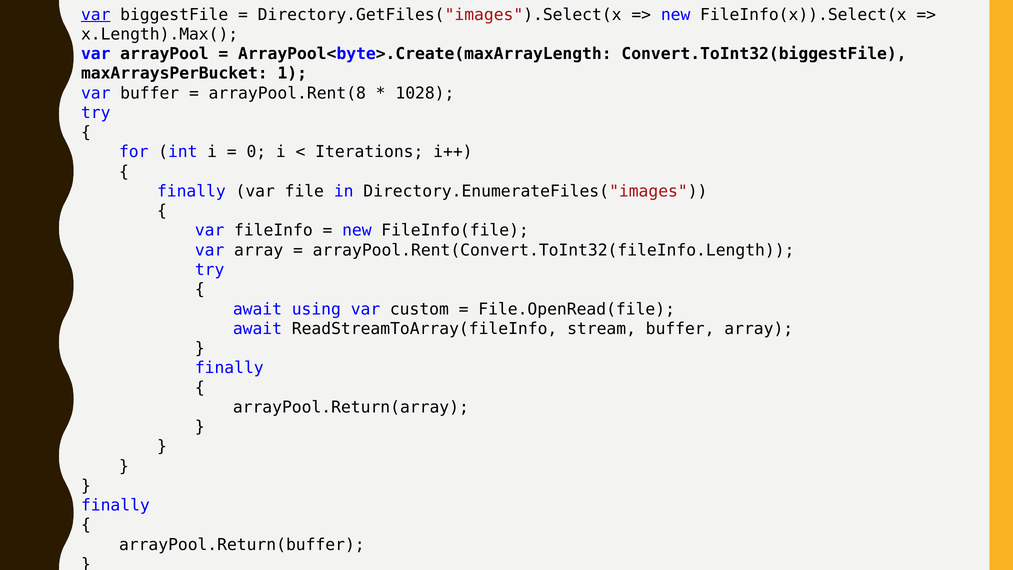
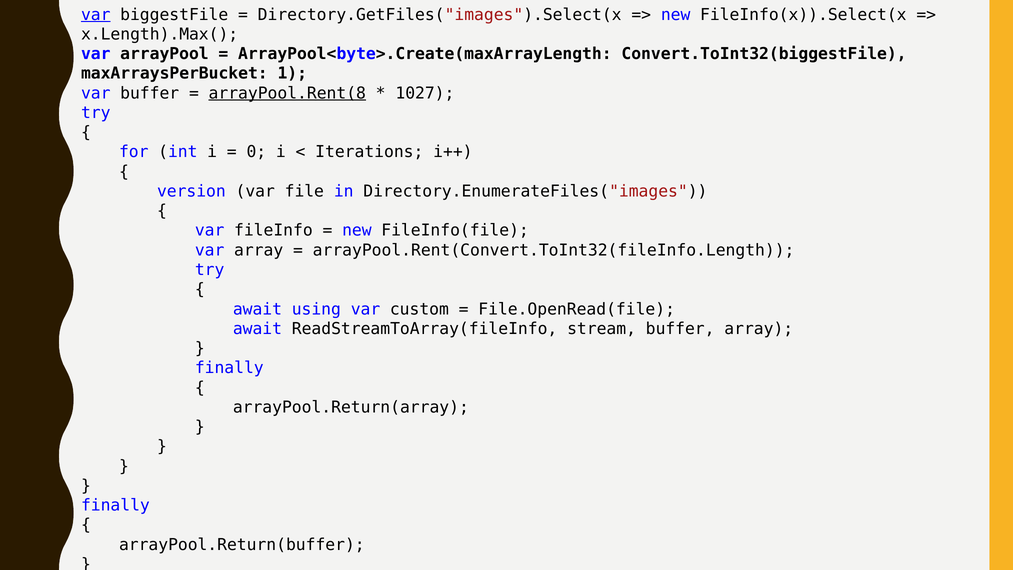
arrayPool.Rent(8 underline: none -> present
1028: 1028 -> 1027
finally at (191, 191): finally -> version
